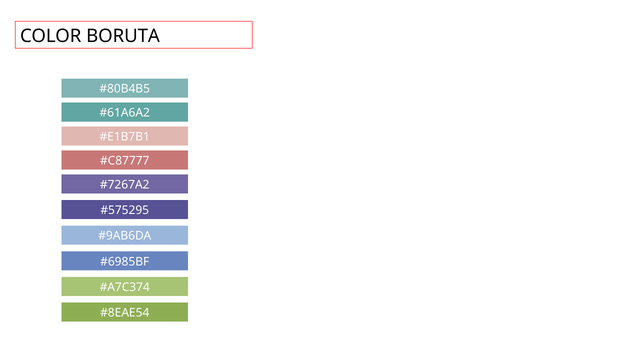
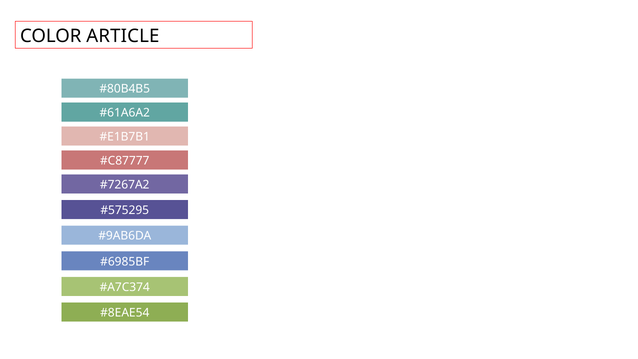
BORUTA: BORUTA -> ARTICLE
